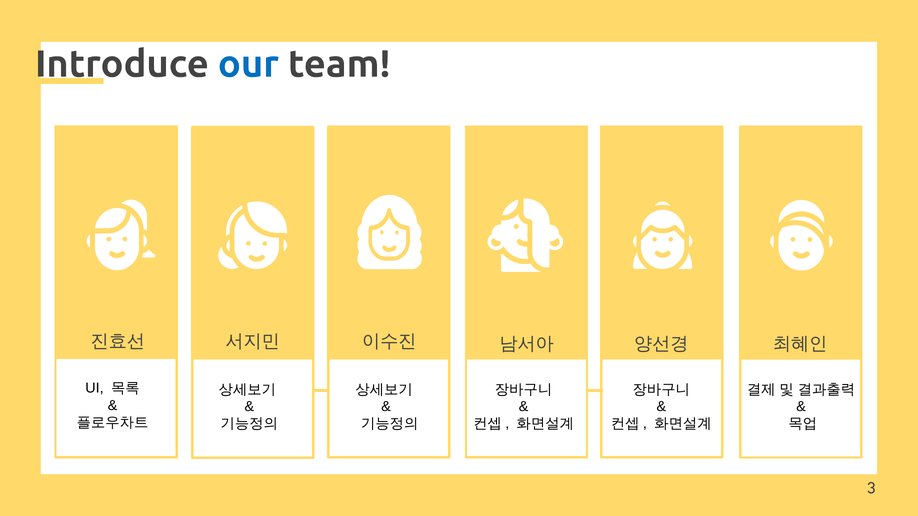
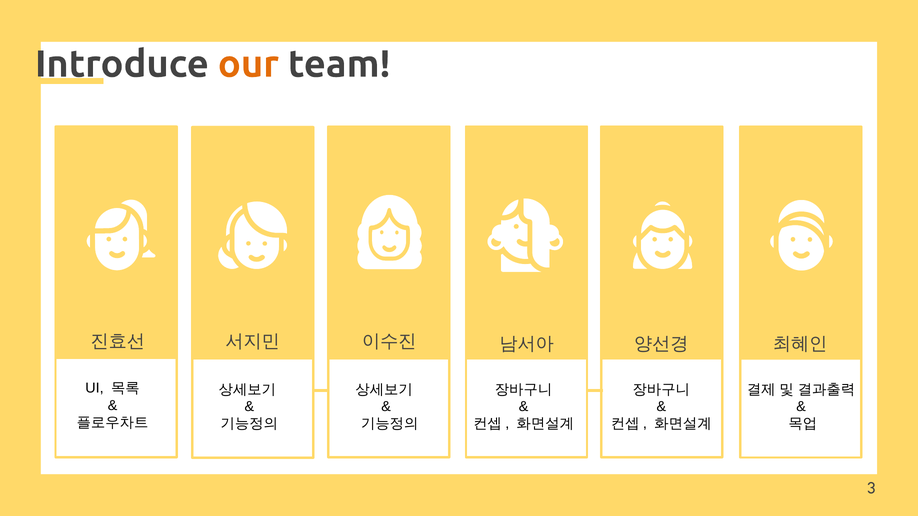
our colour: blue -> orange
